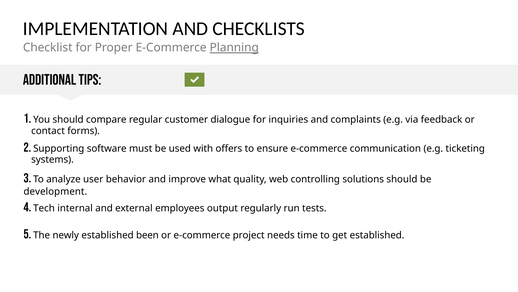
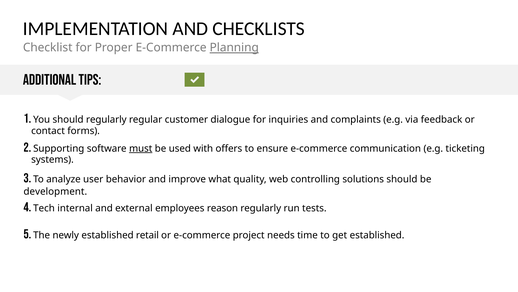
should compare: compare -> regularly
must underline: none -> present
output: output -> reason
been: been -> retail
